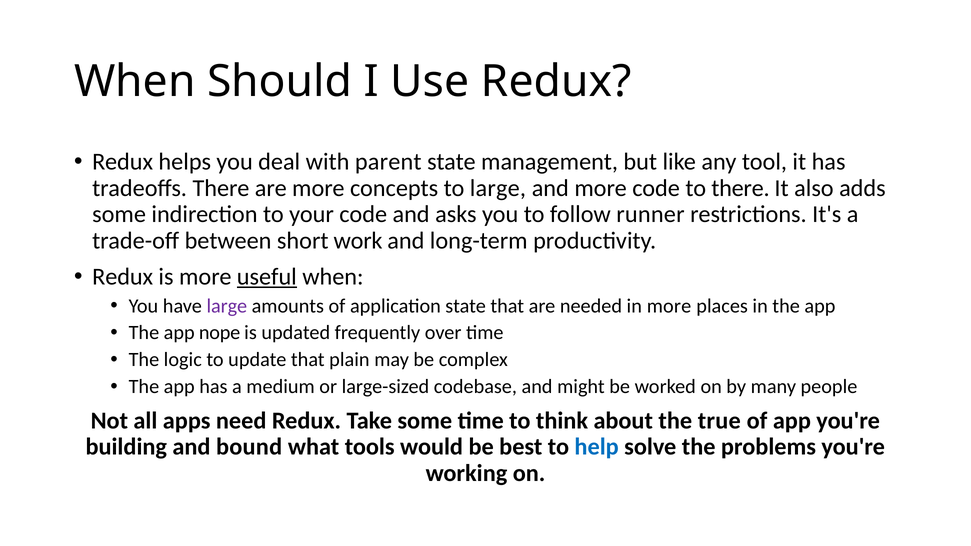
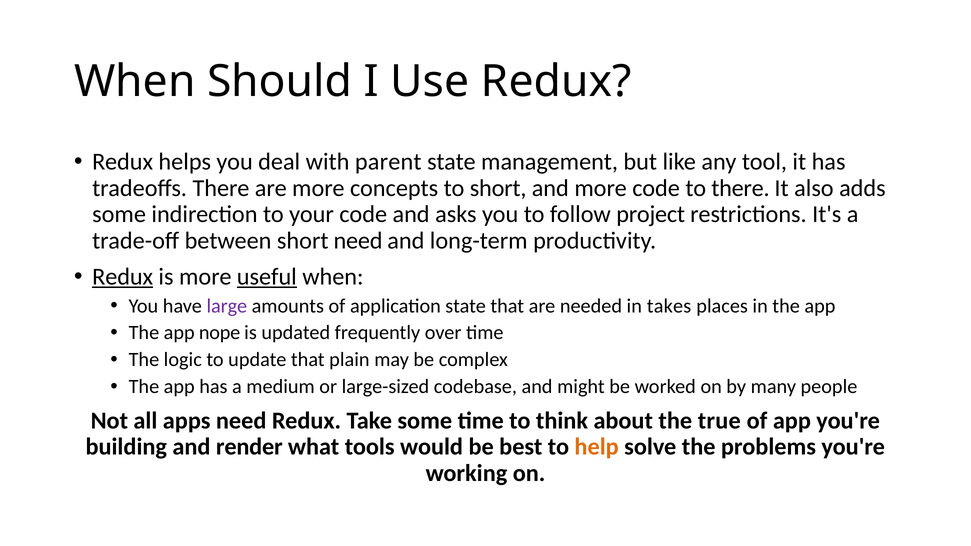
to large: large -> short
runner: runner -> project
short work: work -> need
Redux at (123, 277) underline: none -> present
in more: more -> takes
bound: bound -> render
help colour: blue -> orange
